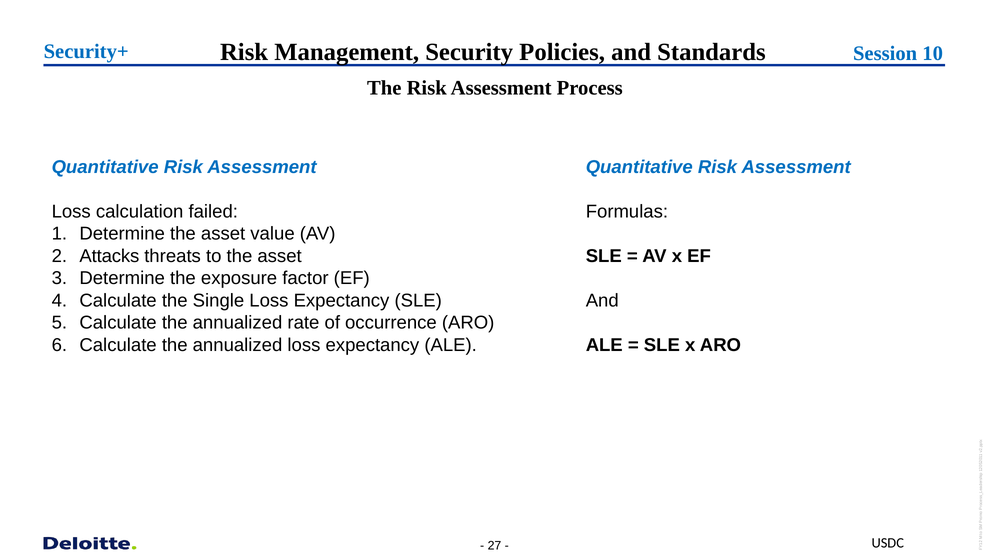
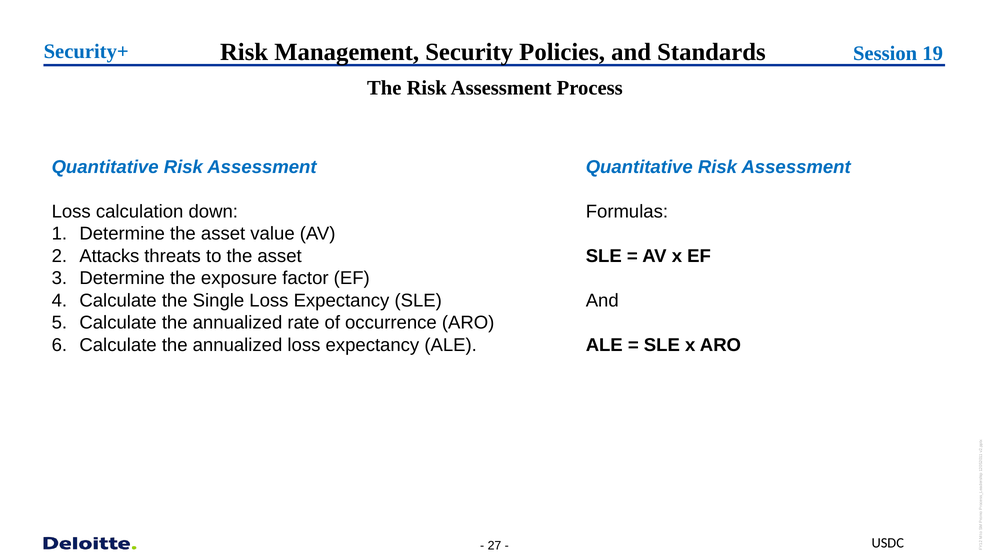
10: 10 -> 19
failed: failed -> down
